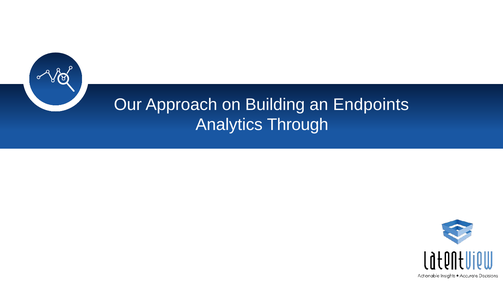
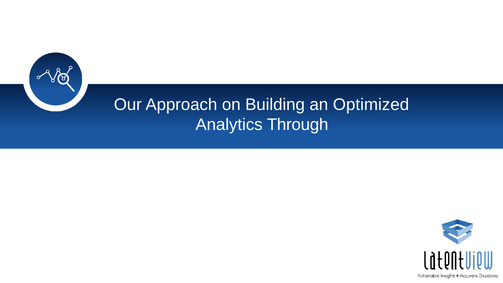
Endpoints: Endpoints -> Optimized
